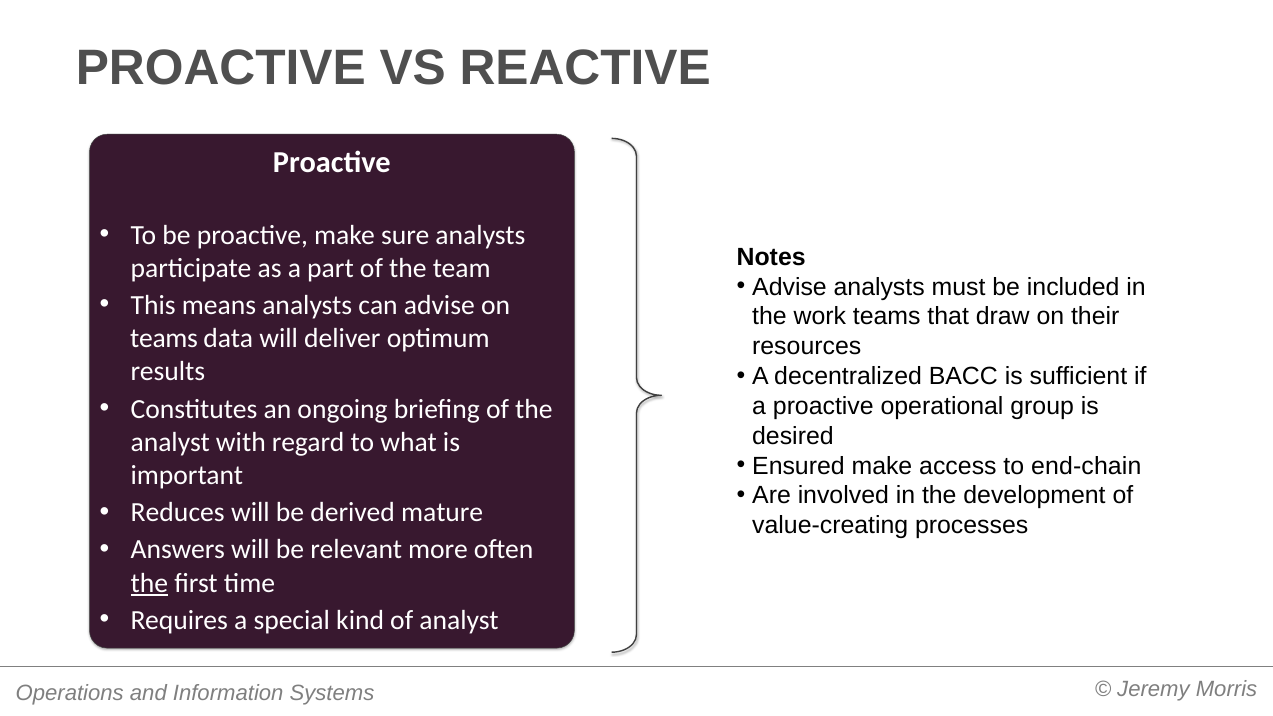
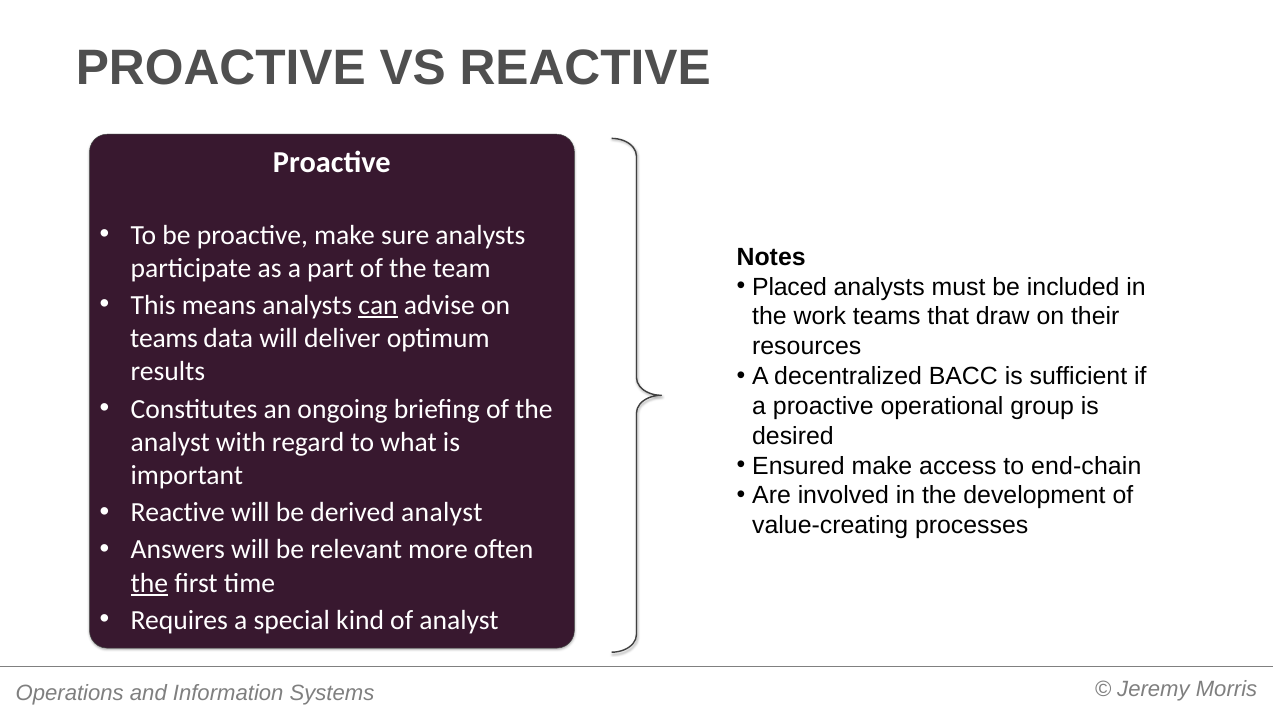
Advise at (789, 287): Advise -> Placed
can underline: none -> present
Reduces at (178, 513): Reduces -> Reactive
derived mature: mature -> analyst
